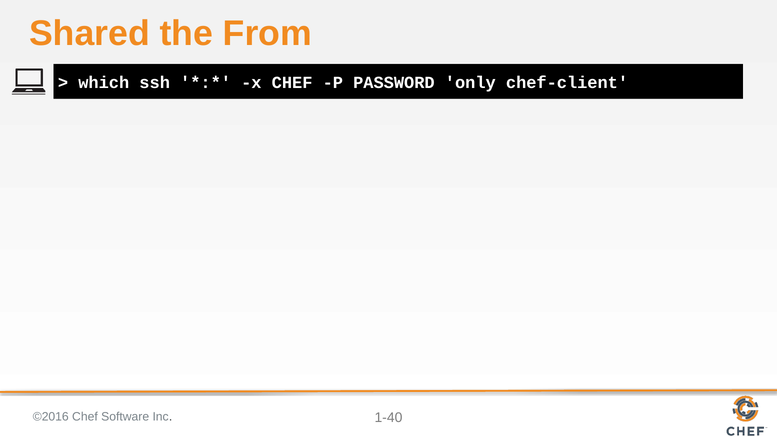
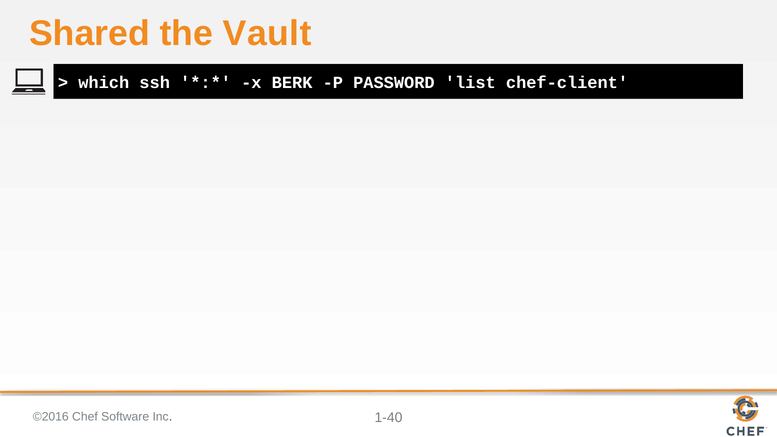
From: From -> Vault
x CHEF: CHEF -> BERK
only: only -> list
